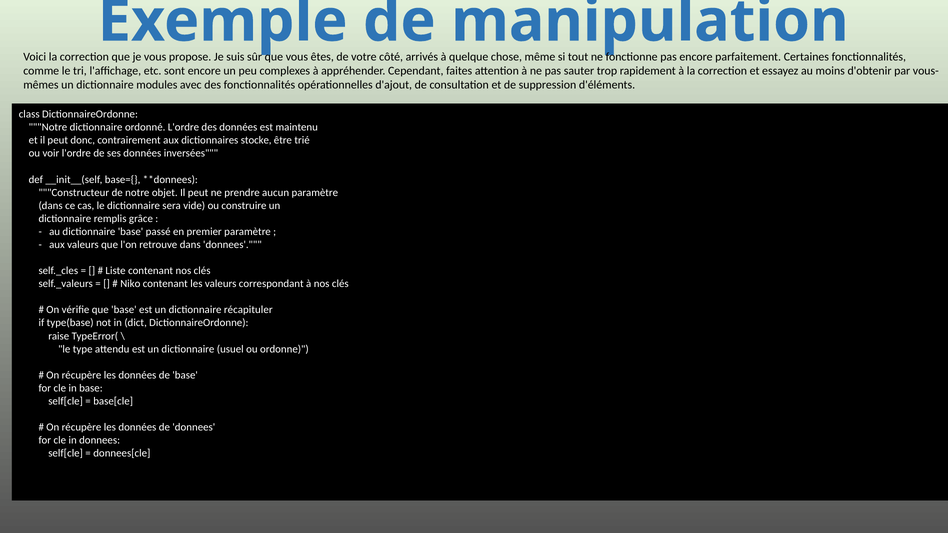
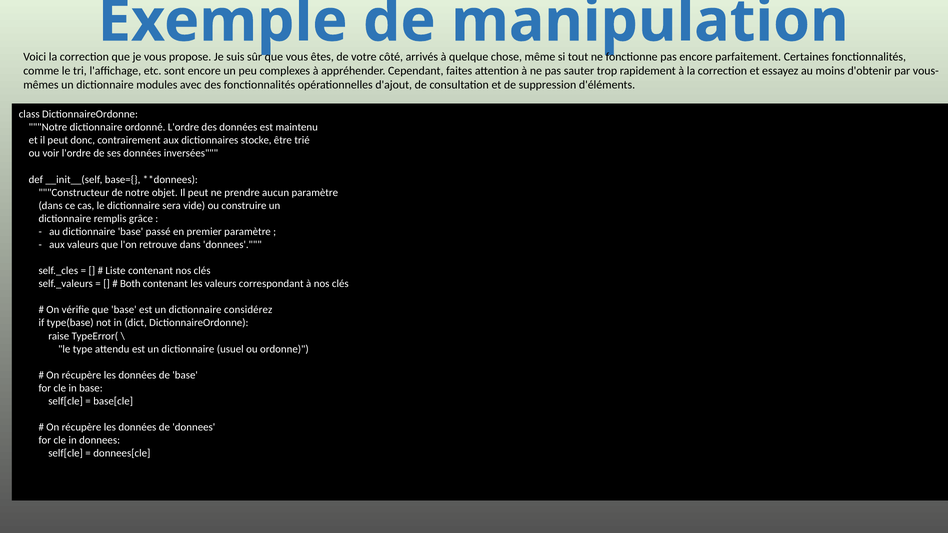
Niko: Niko -> Both
récapituler: récapituler -> considérez
